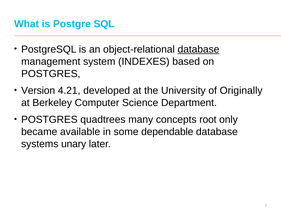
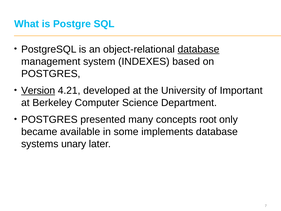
Version underline: none -> present
Originally: Originally -> Important
quadtrees: quadtrees -> presented
dependable: dependable -> implements
